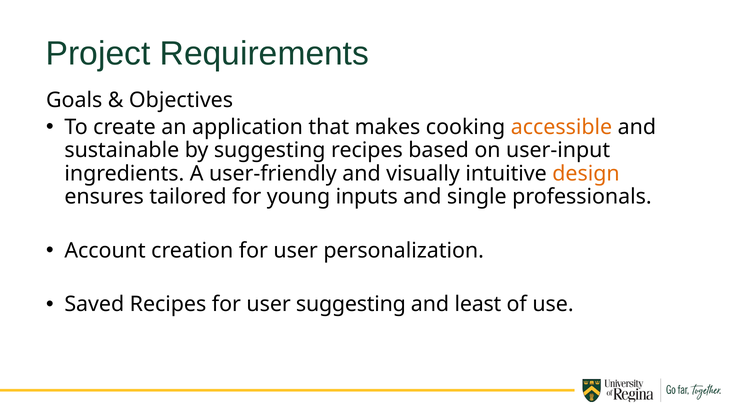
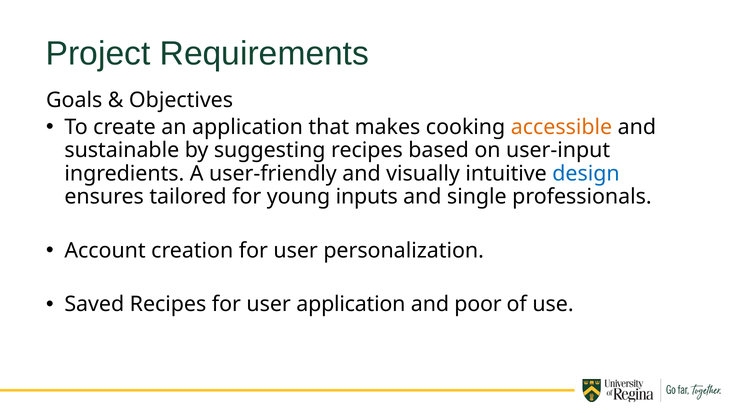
design colour: orange -> blue
user suggesting: suggesting -> application
least: least -> poor
